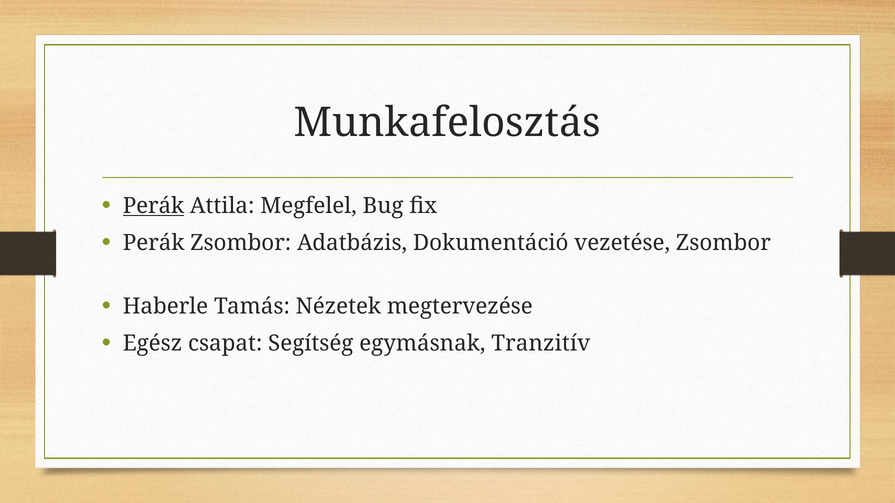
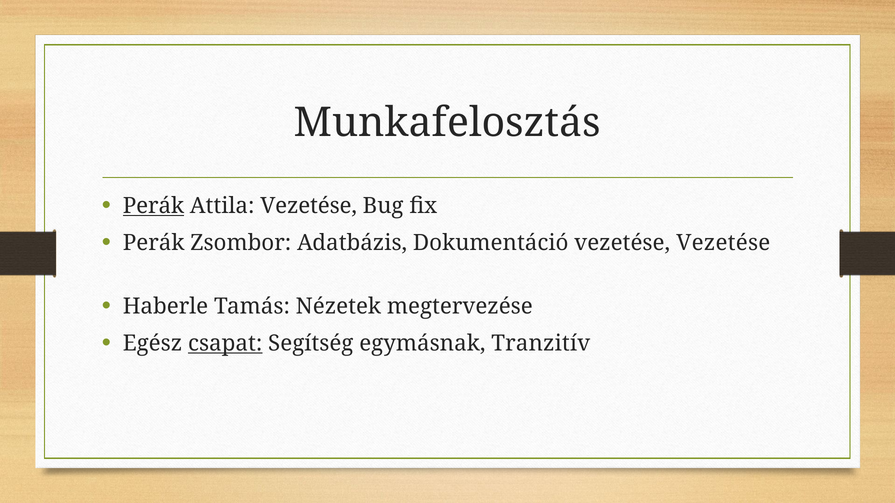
Attila Megfelel: Megfelel -> Vezetése
vezetése Zsombor: Zsombor -> Vezetése
csapat underline: none -> present
